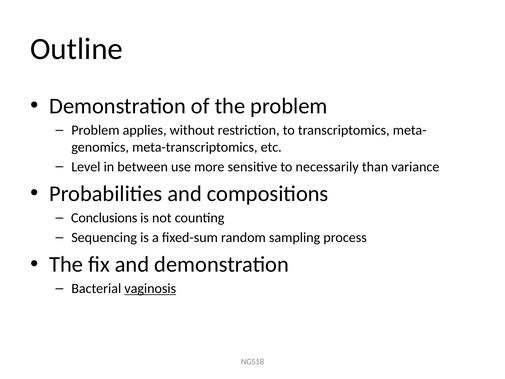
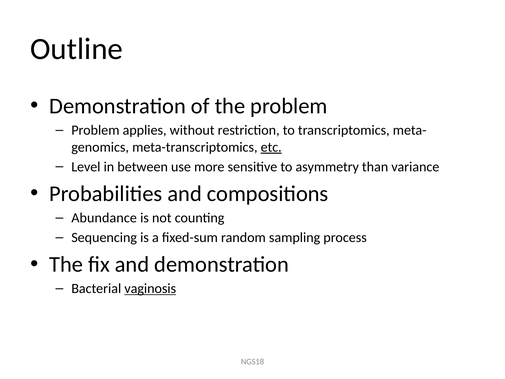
etc underline: none -> present
necessarily: necessarily -> asymmetry
Conclusions: Conclusions -> Abundance
